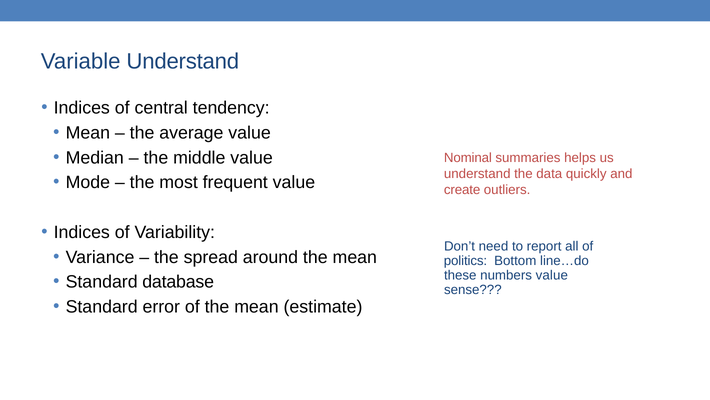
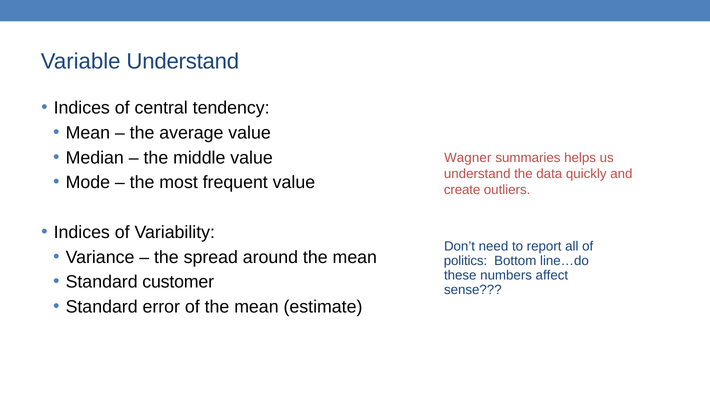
Nominal: Nominal -> Wagner
numbers value: value -> affect
database: database -> customer
